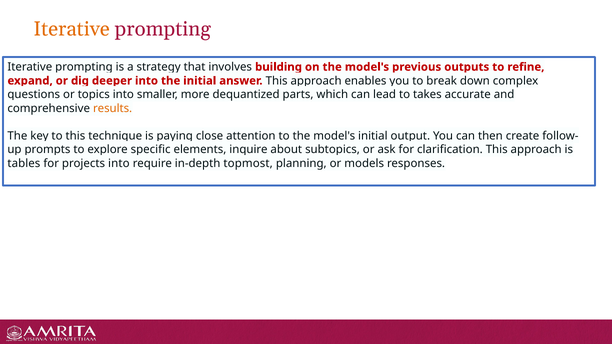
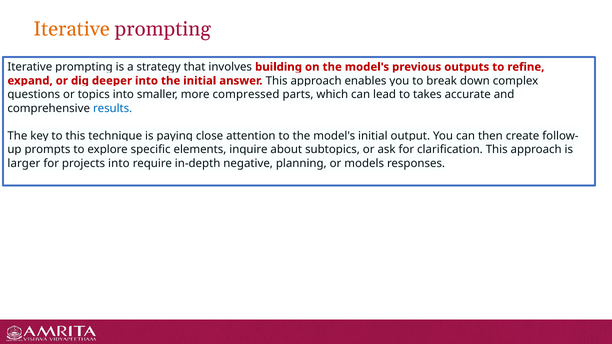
dequantized: dequantized -> compressed
results colour: orange -> blue
tables: tables -> larger
topmost: topmost -> negative
